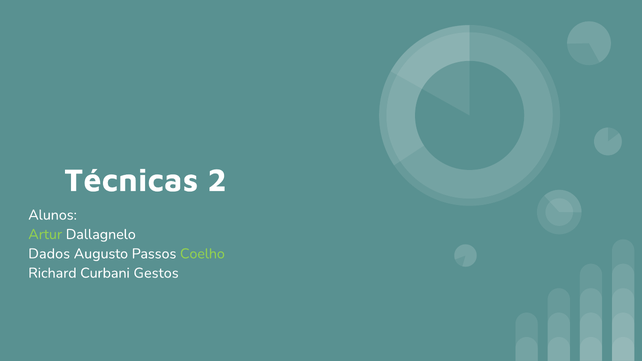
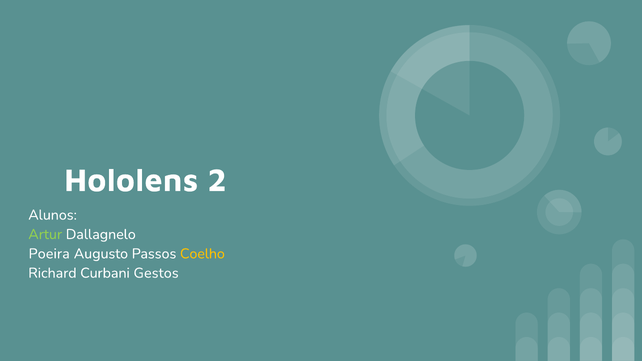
Técnicas: Técnicas -> Hololens
Dados: Dados -> Poeira
Coelho colour: light green -> yellow
